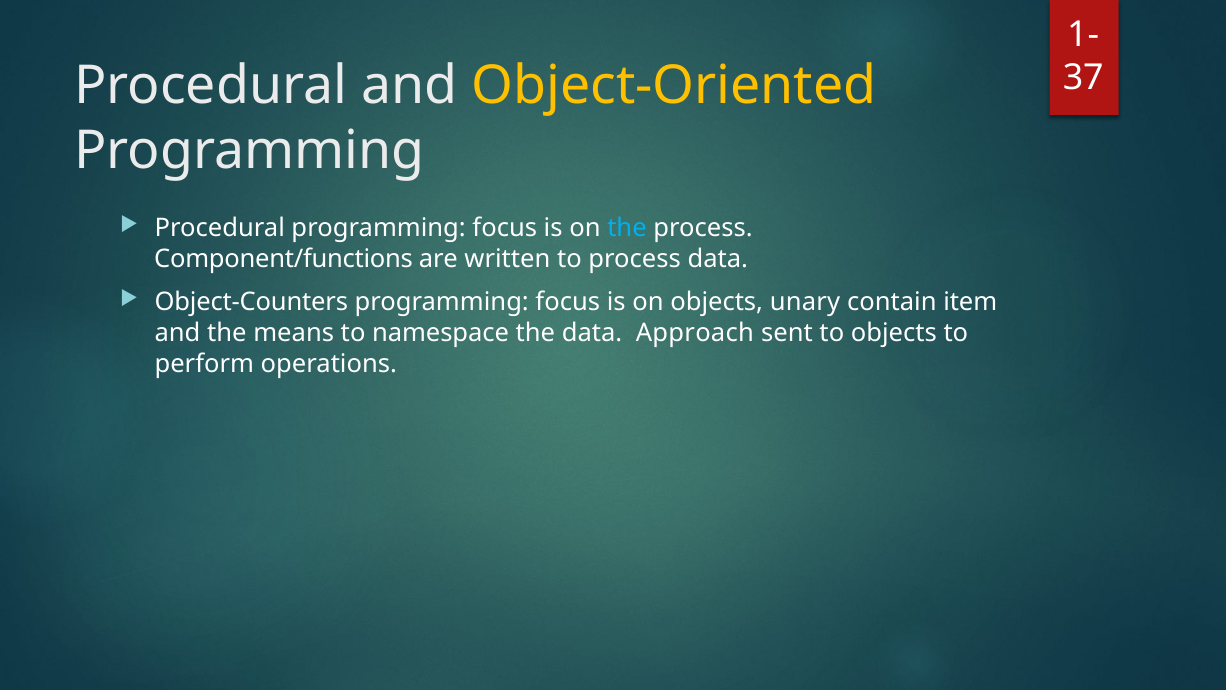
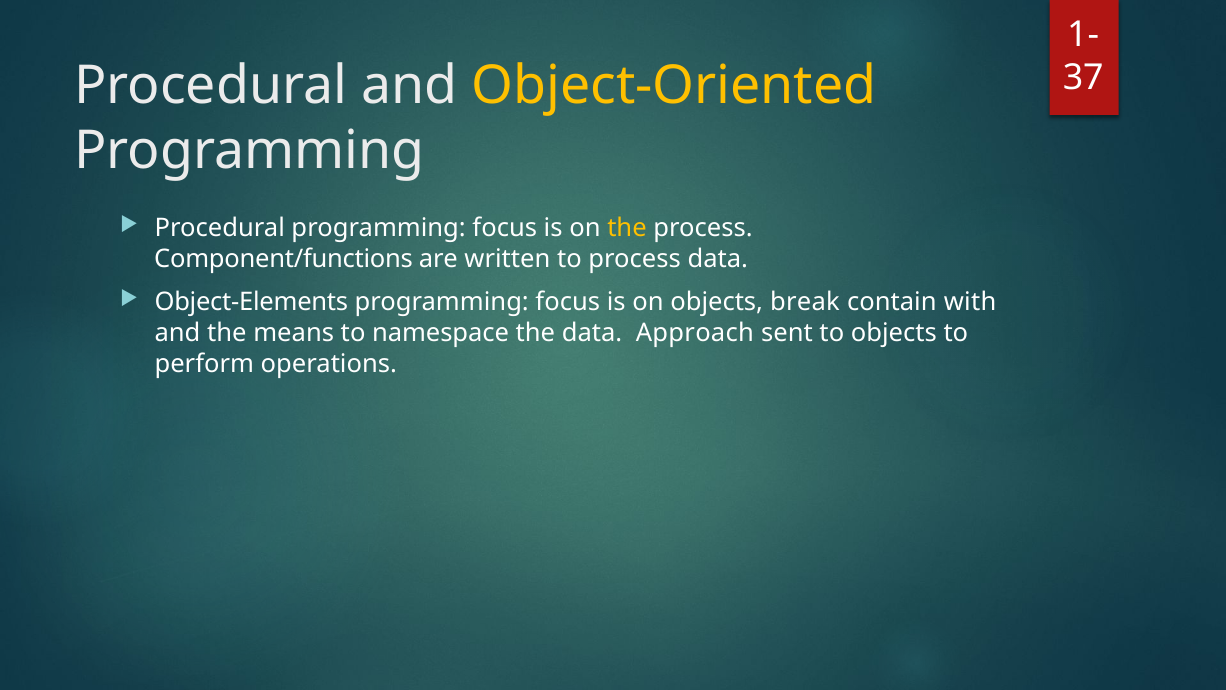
the at (627, 228) colour: light blue -> yellow
Object-Counters: Object-Counters -> Object-Elements
unary: unary -> break
item: item -> with
